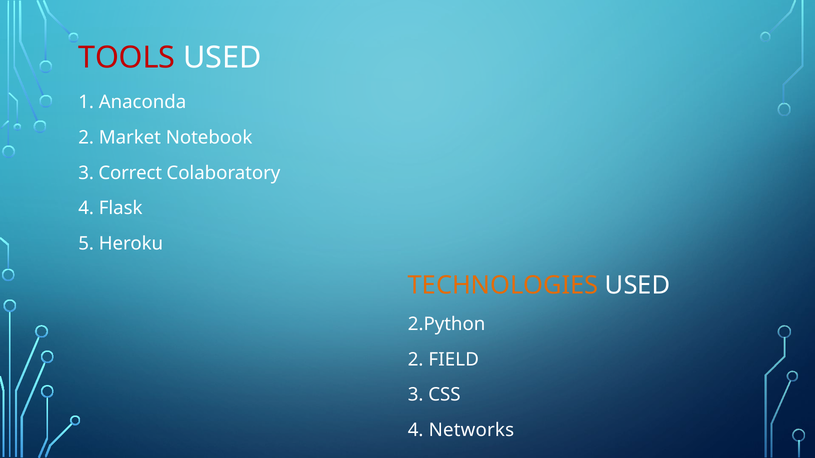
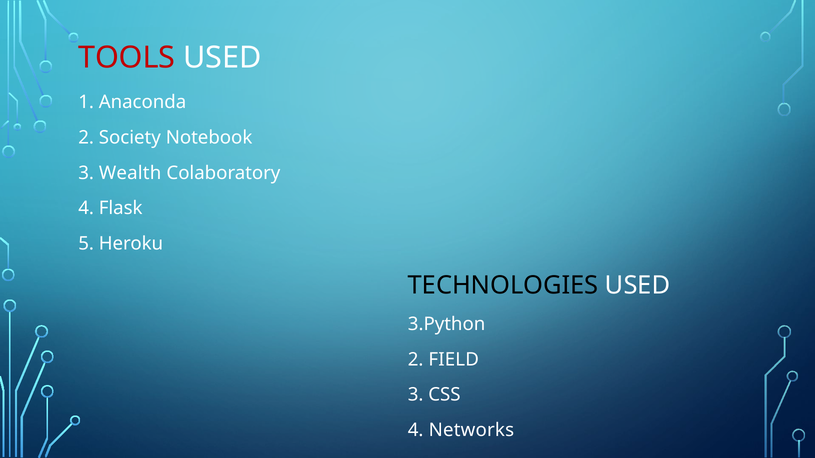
Market: Market -> Society
Correct: Correct -> Wealth
TECHNOLOGIES colour: orange -> black
2.Python: 2.Python -> 3.Python
